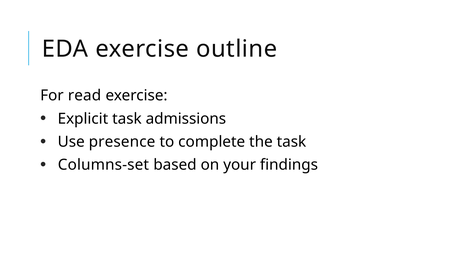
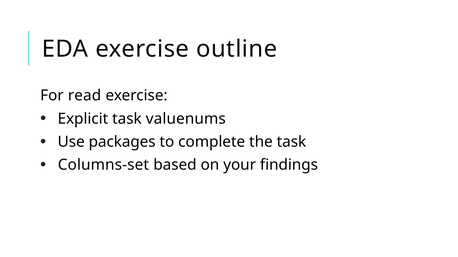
admissions: admissions -> valuenums
presence: presence -> packages
